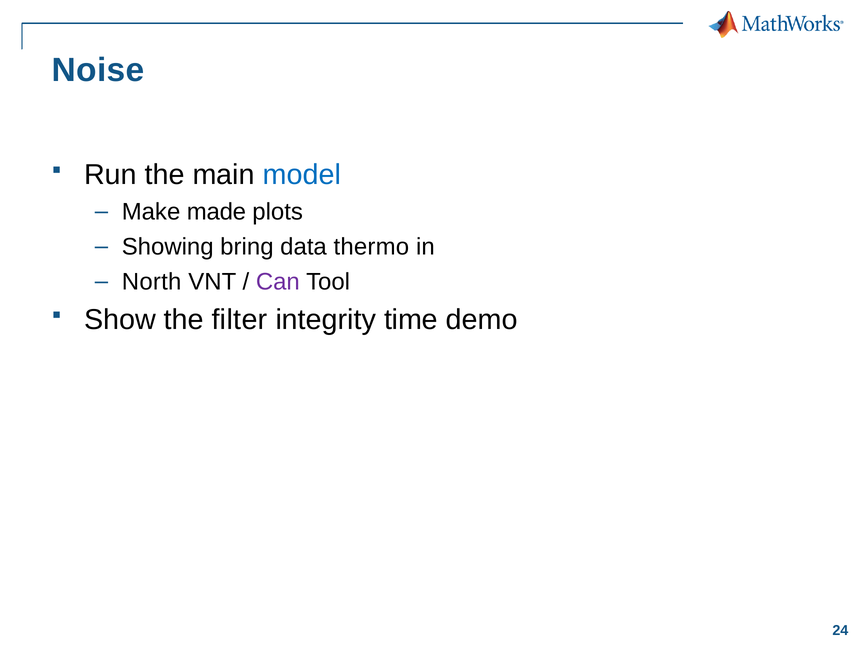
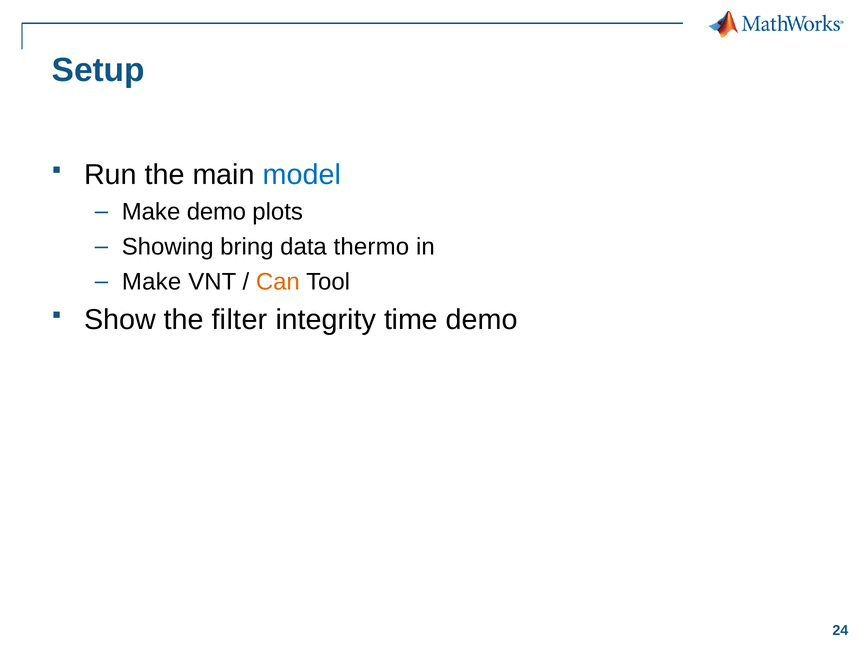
Noise: Noise -> Setup
Make made: made -> demo
North at (152, 282): North -> Make
Can colour: purple -> orange
